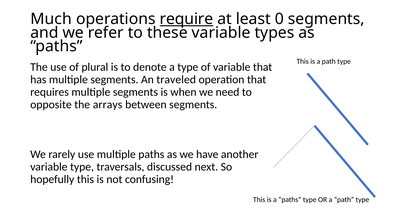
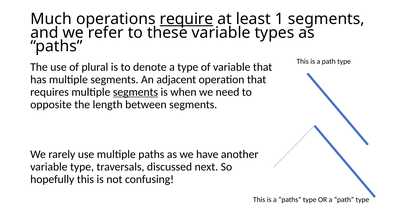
0: 0 -> 1
traveled: traveled -> adjacent
segments at (135, 92) underline: none -> present
arrays: arrays -> length
